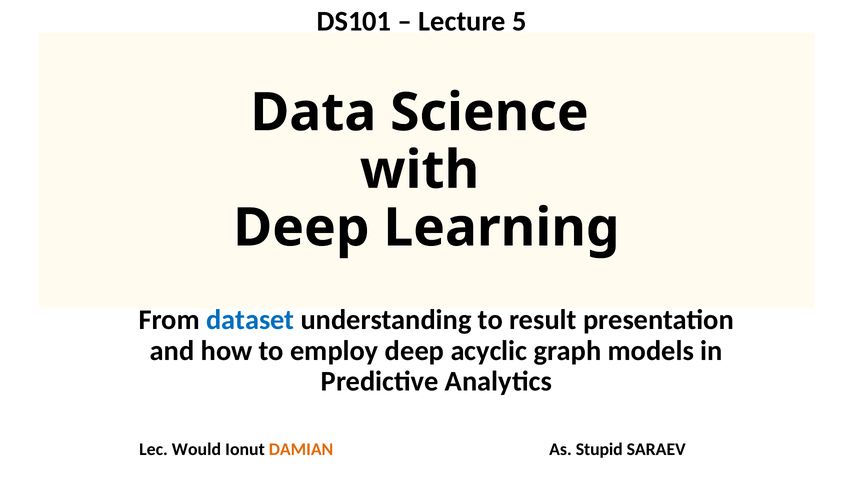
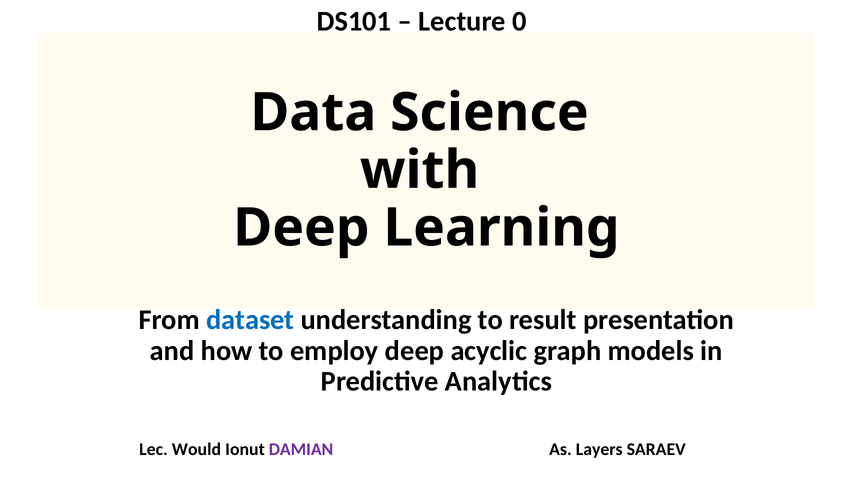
5: 5 -> 0
DAMIAN colour: orange -> purple
Stupid: Stupid -> Layers
